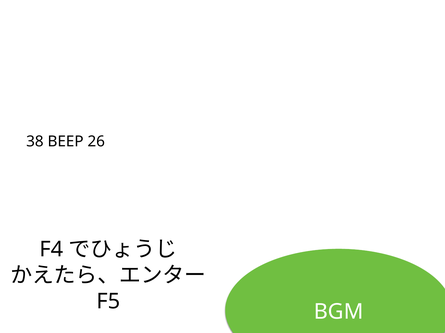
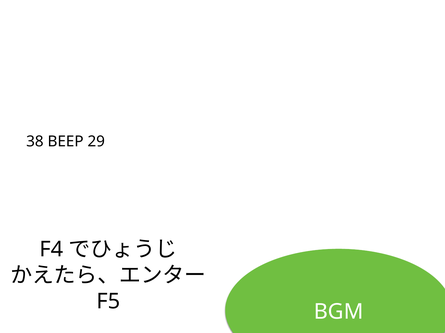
26: 26 -> 29
